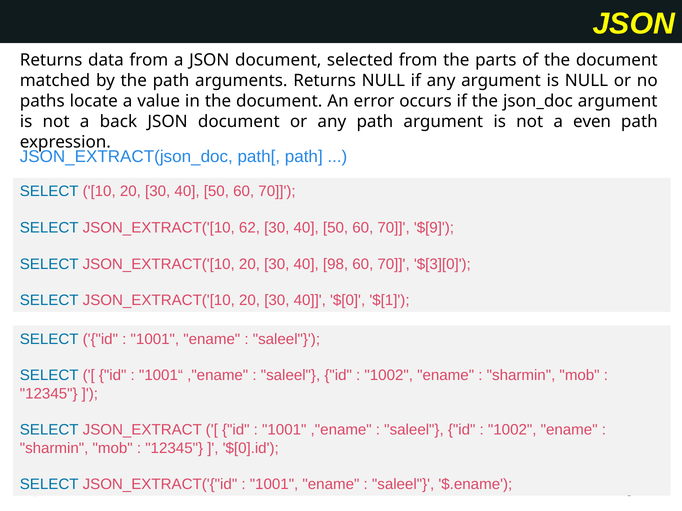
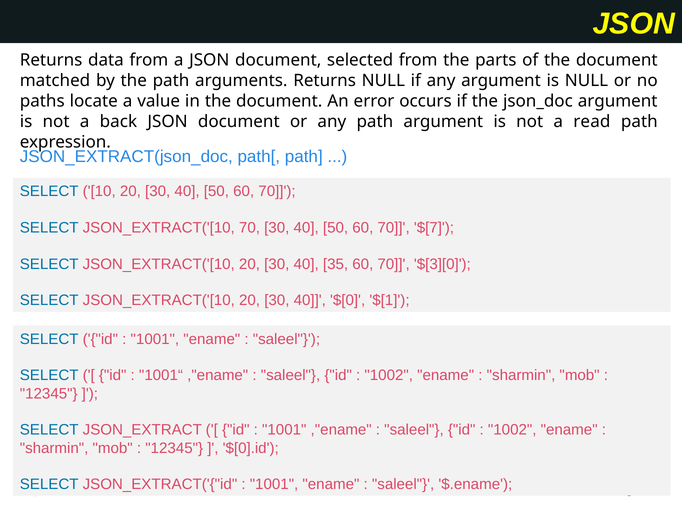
even: even -> read
JSON_EXTRACT('[10 62: 62 -> 70
$[9: $[9 -> $[7
98: 98 -> 35
